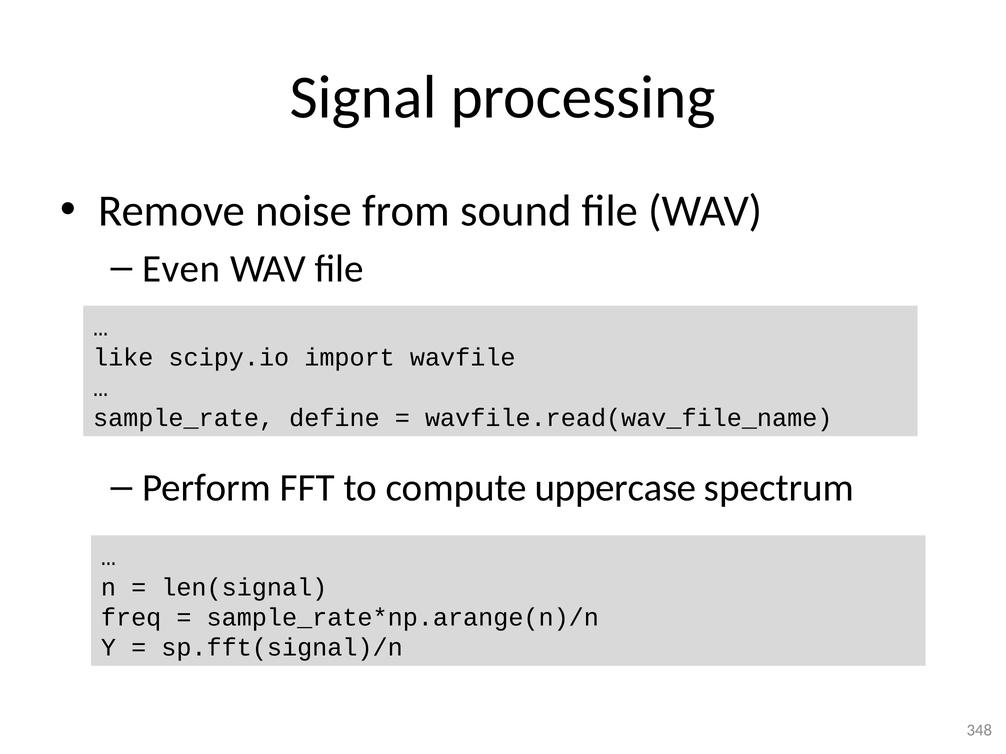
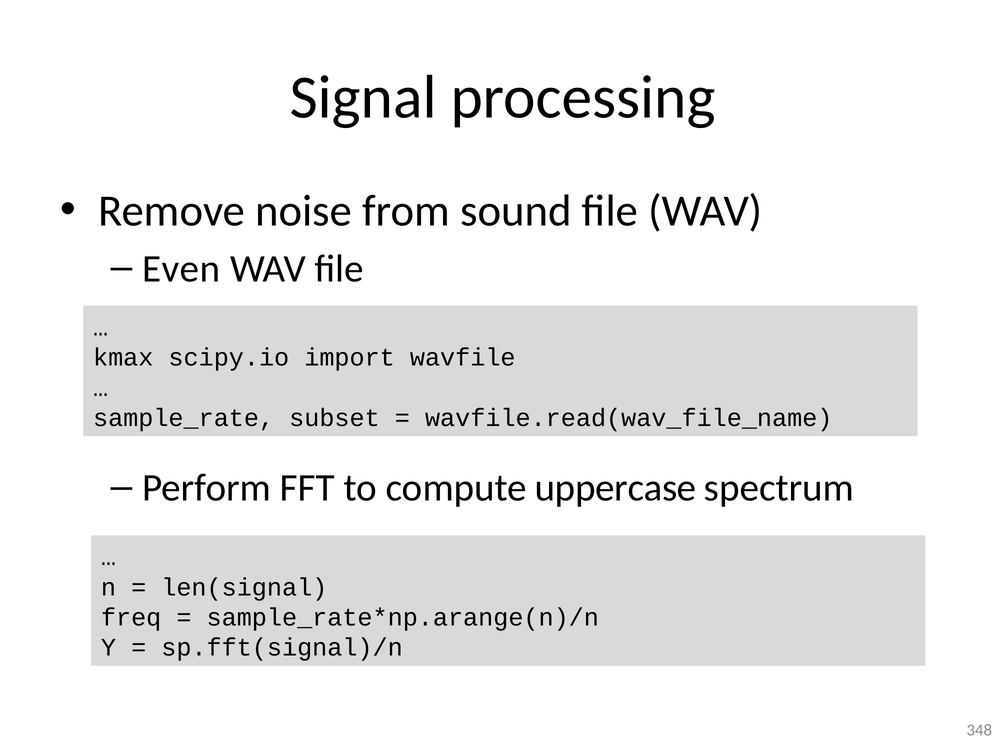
like: like -> kmax
define: define -> subset
